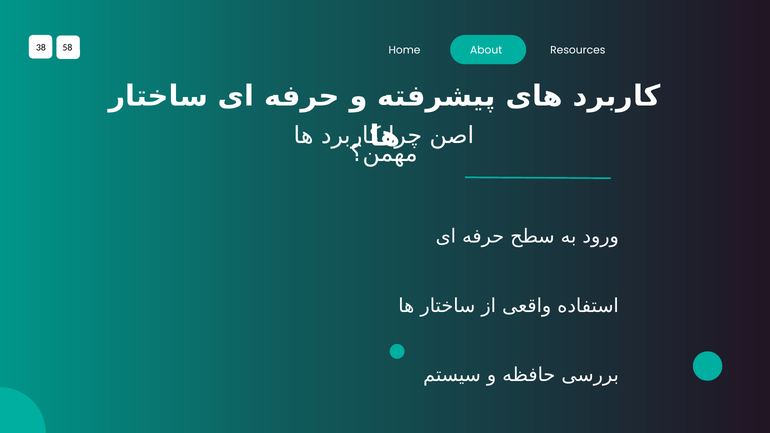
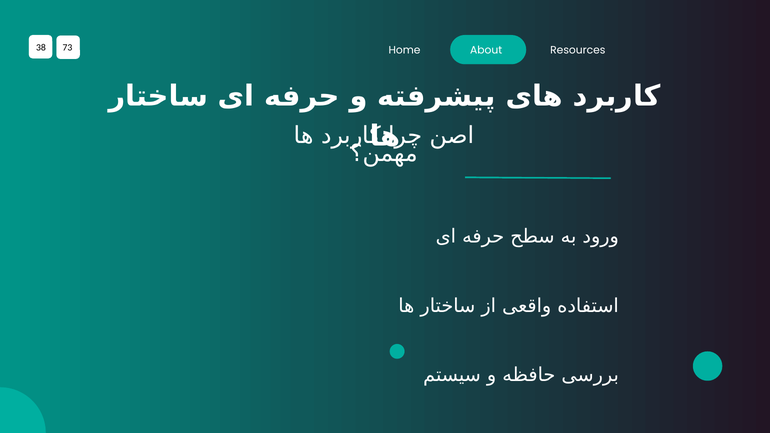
58: 58 -> 73
